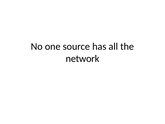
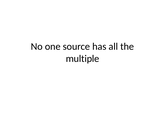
network: network -> multiple
